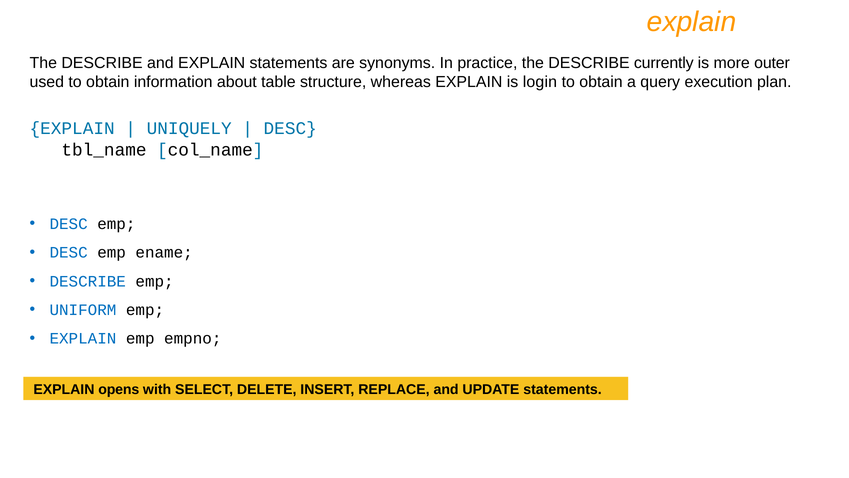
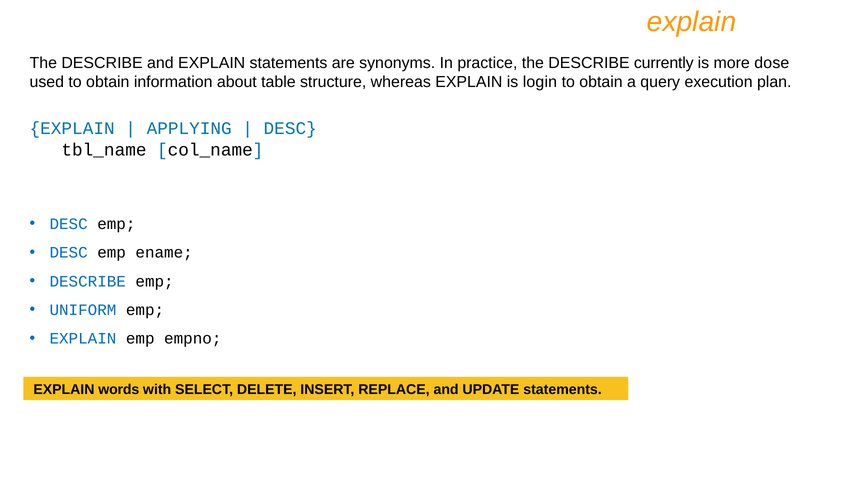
outer: outer -> dose
UNIQUELY: UNIQUELY -> APPLYING
opens: opens -> words
